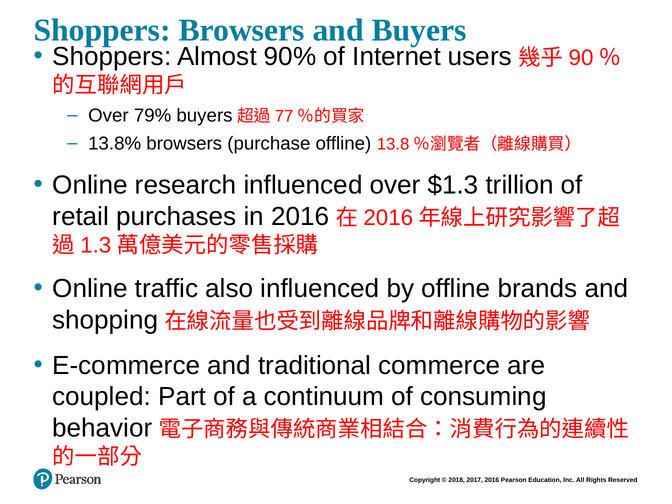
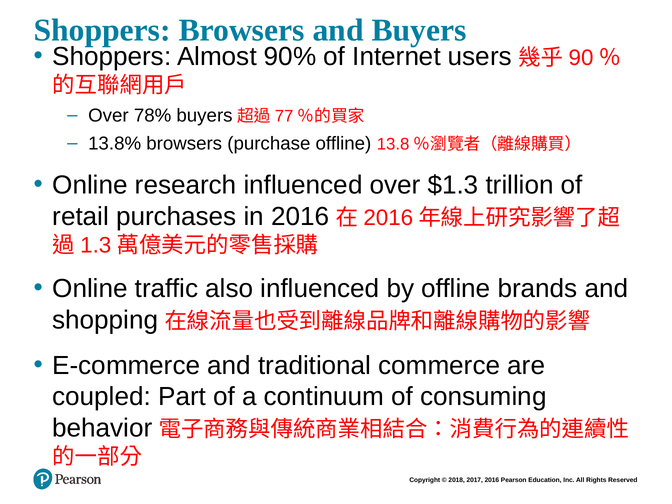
79%: 79% -> 78%
